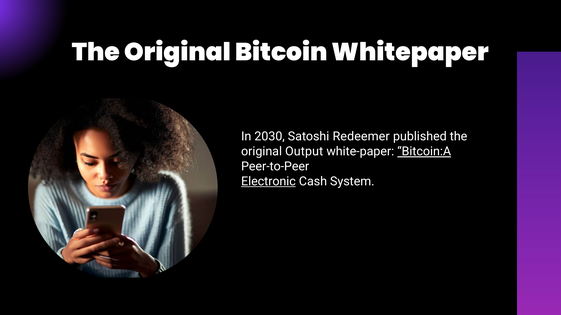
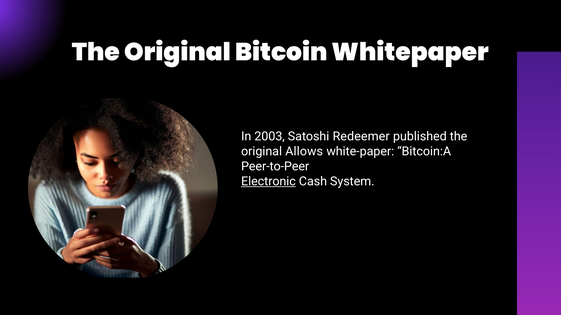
2030: 2030 -> 2003
Output: Output -> Allows
Bitcoin:A underline: present -> none
